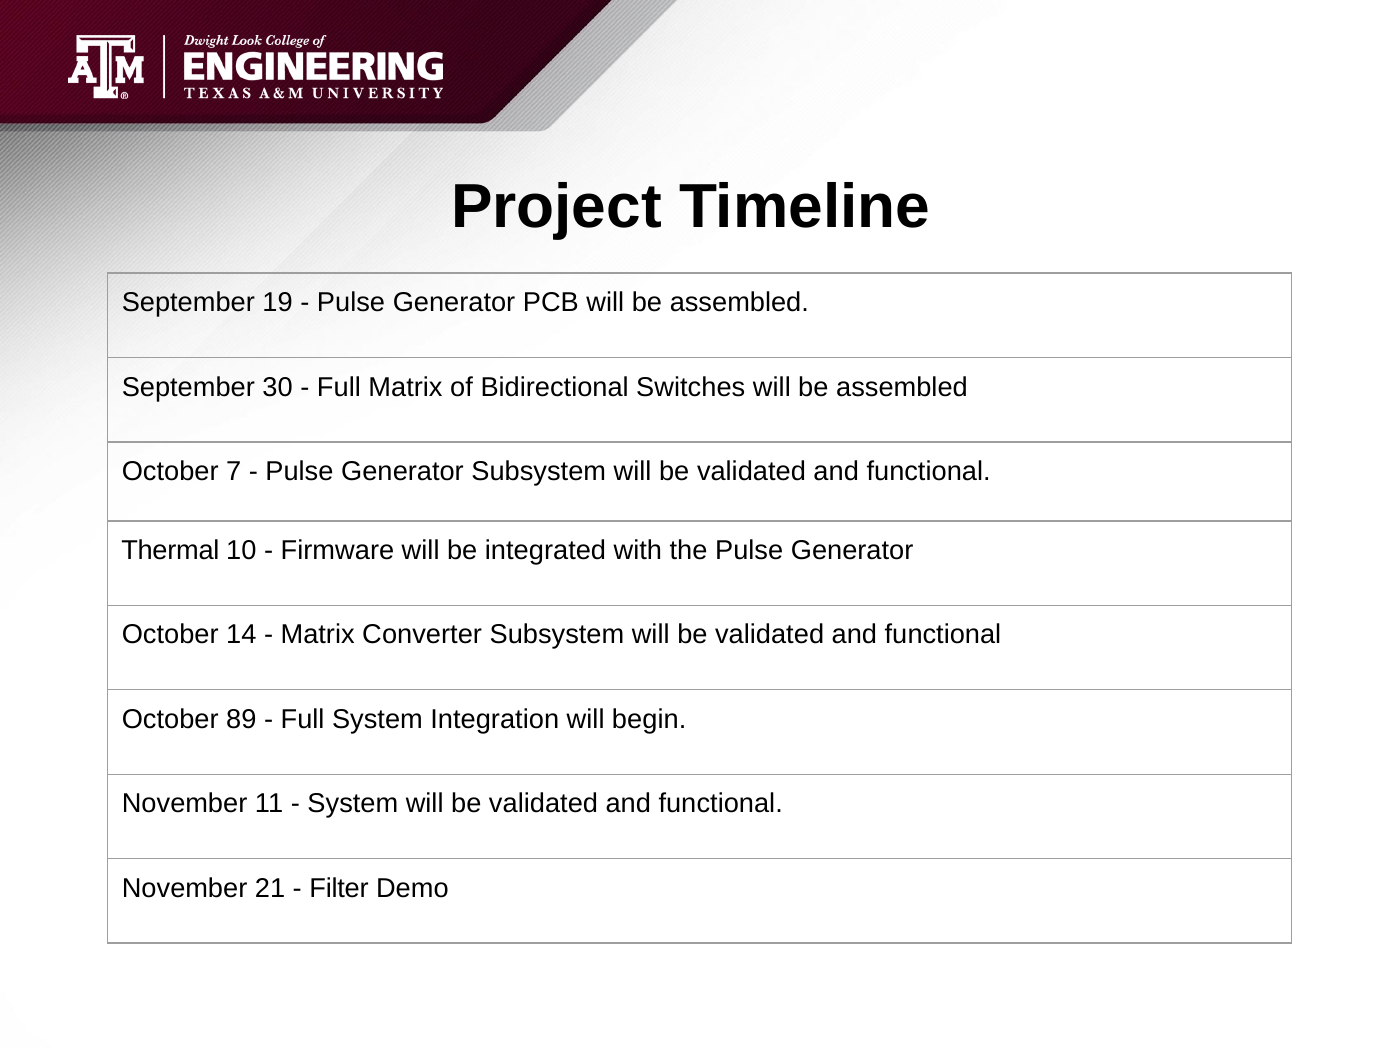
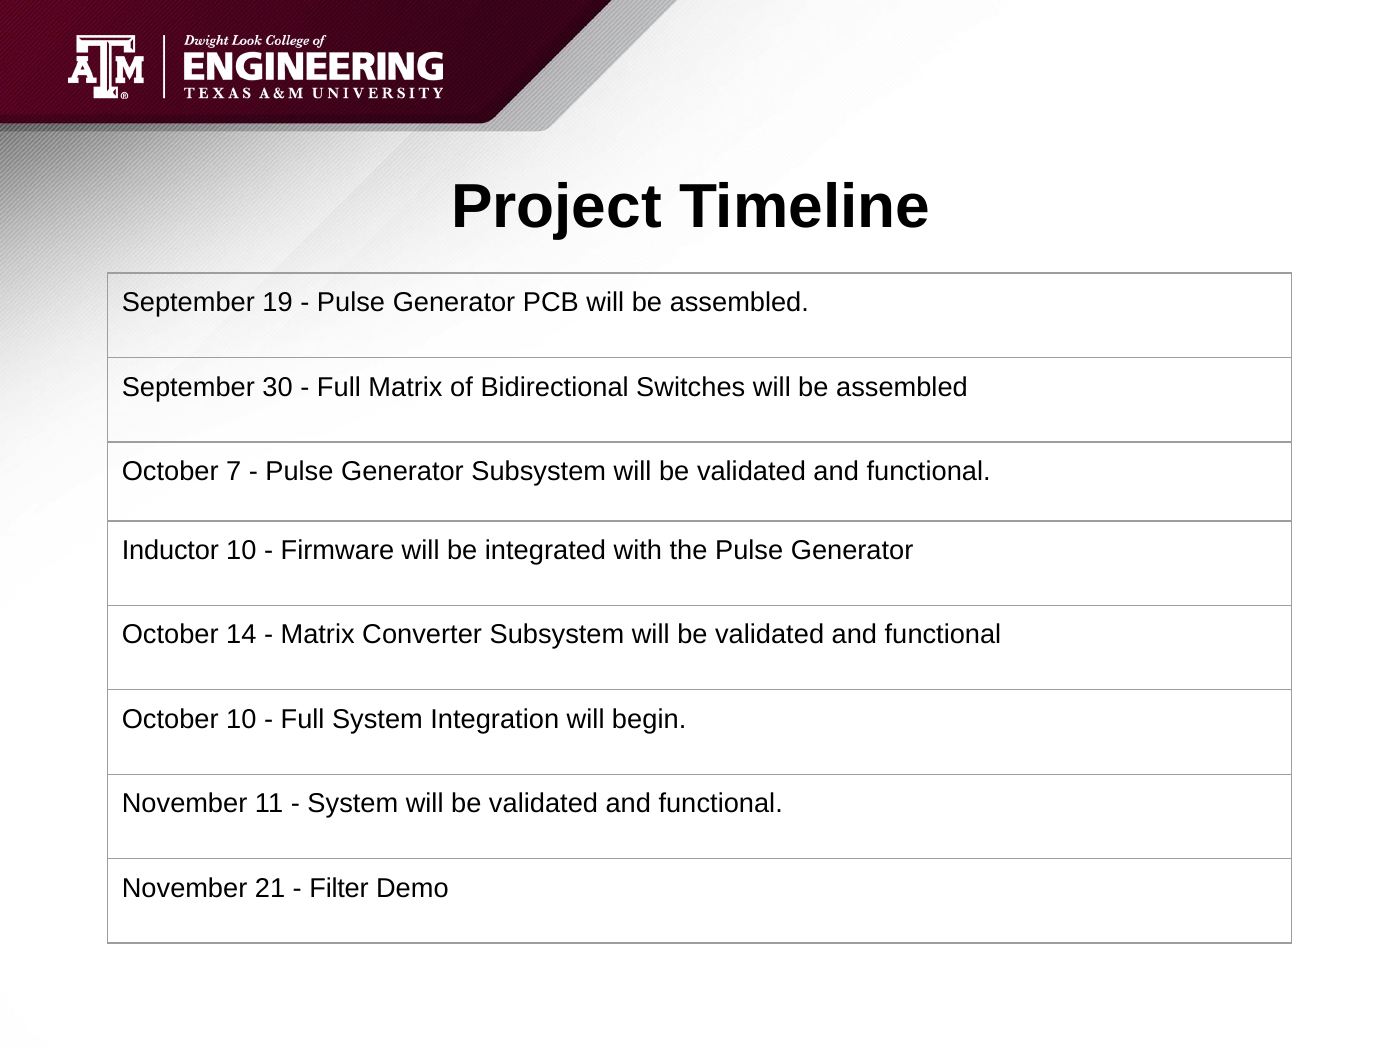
Thermal: Thermal -> Inductor
October 89: 89 -> 10
